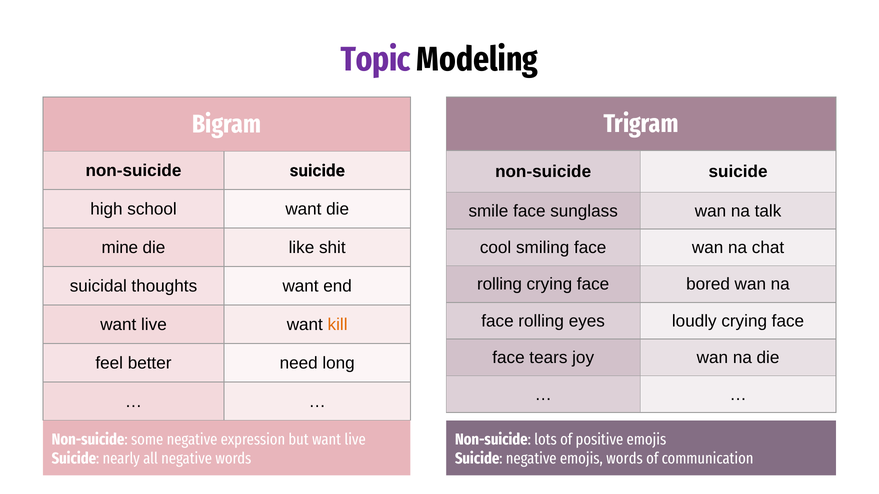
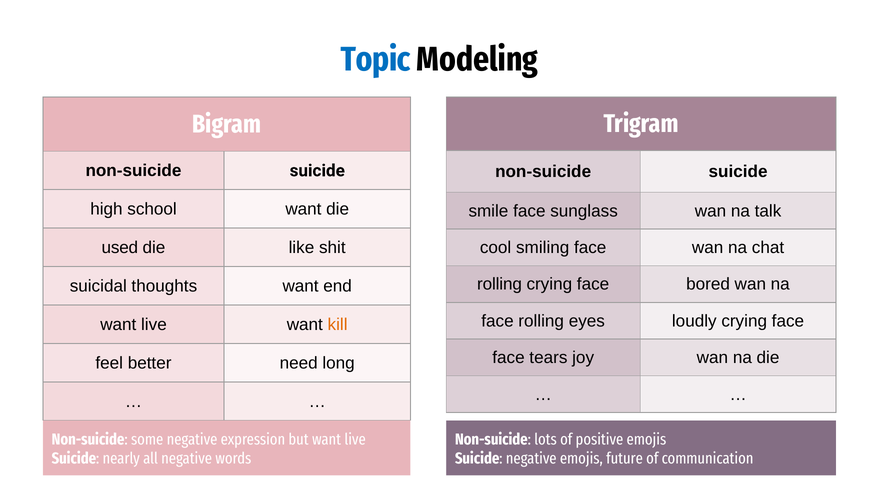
Topic colour: purple -> blue
mine: mine -> used
emojis words: words -> future
